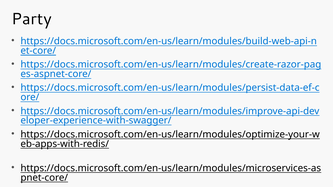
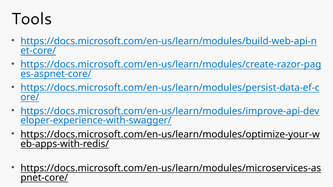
Party: Party -> Tools
